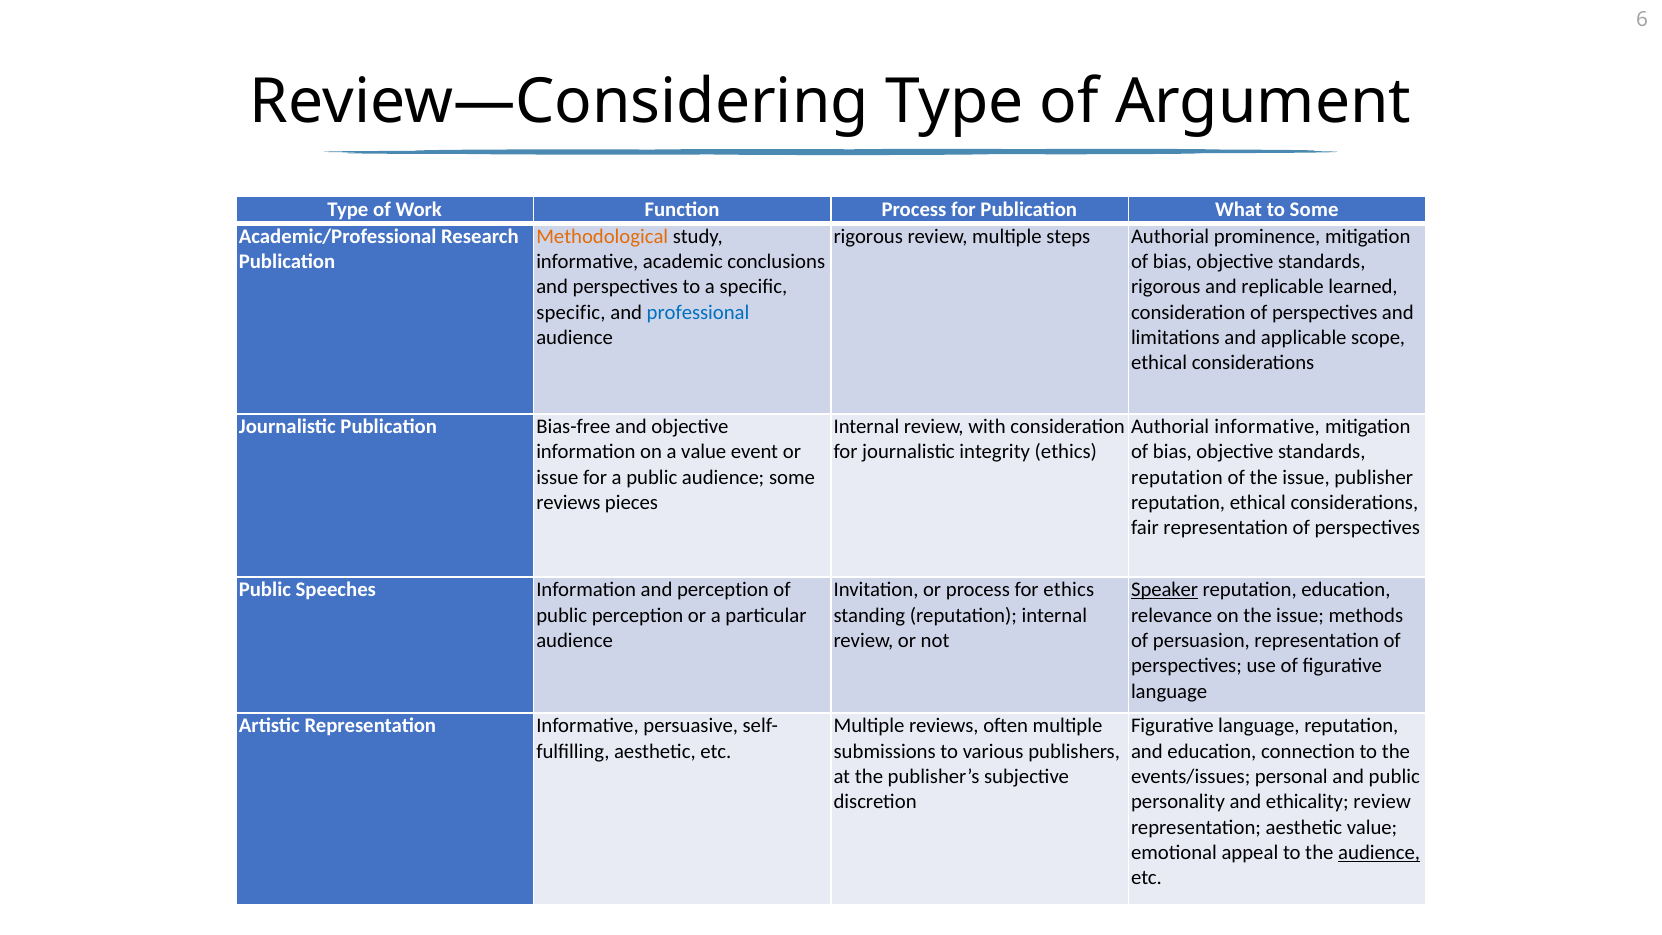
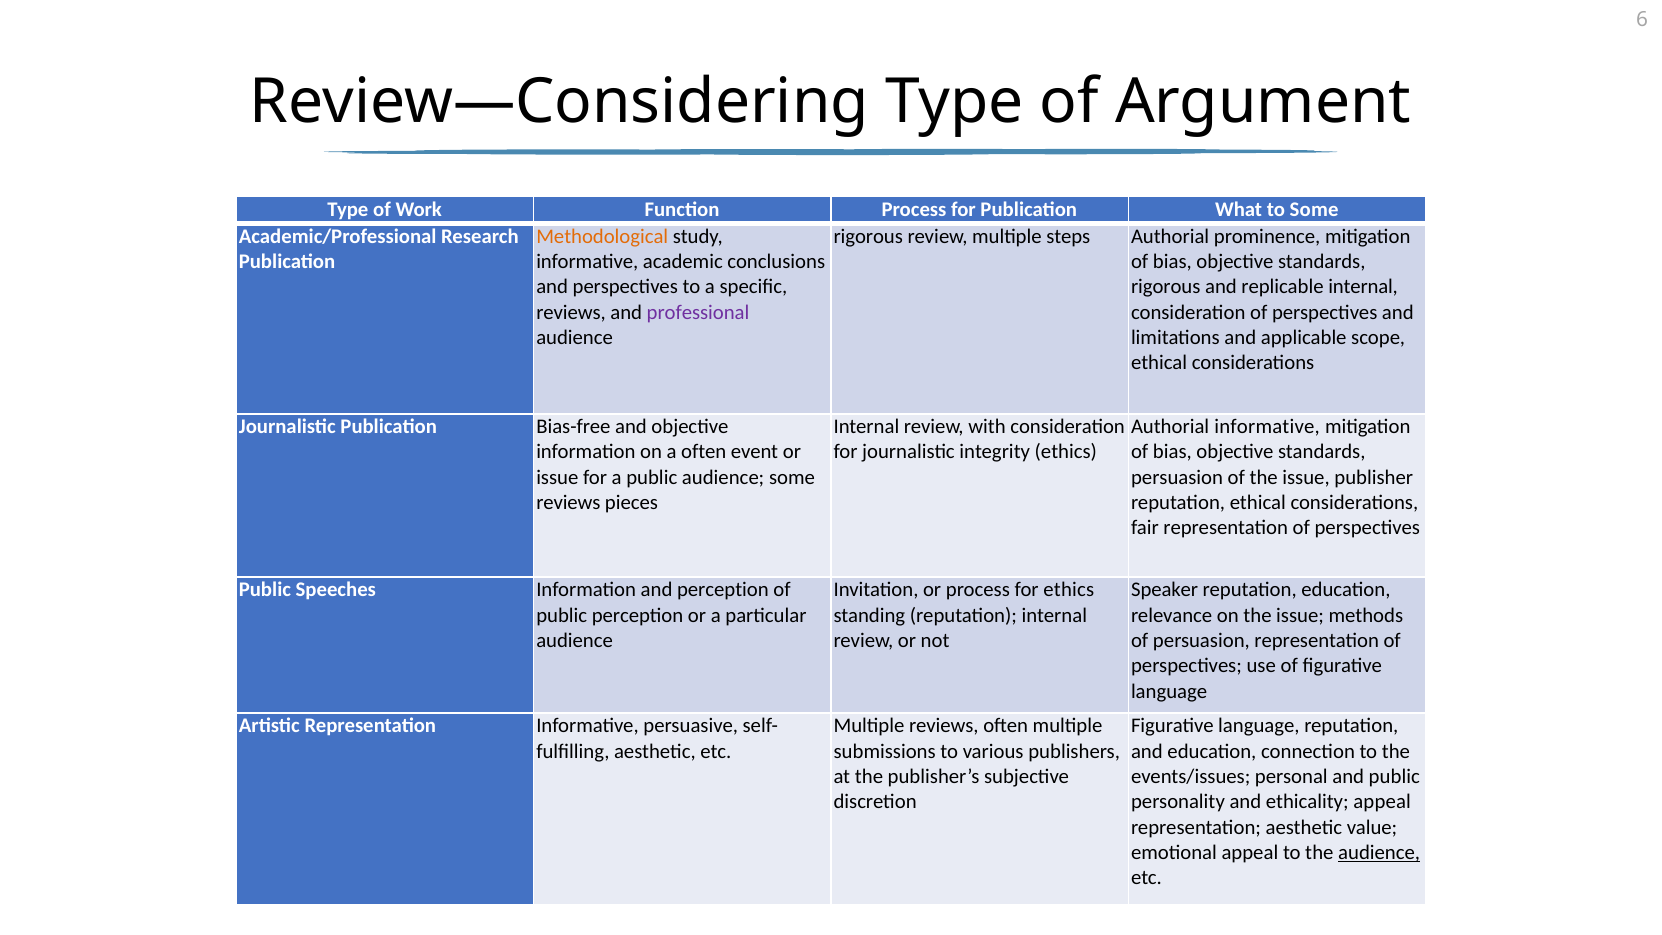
replicable learned: learned -> internal
specific at (571, 312): specific -> reviews
professional colour: blue -> purple
a value: value -> often
reputation at (1177, 477): reputation -> persuasion
Speaker underline: present -> none
ethicality review: review -> appeal
